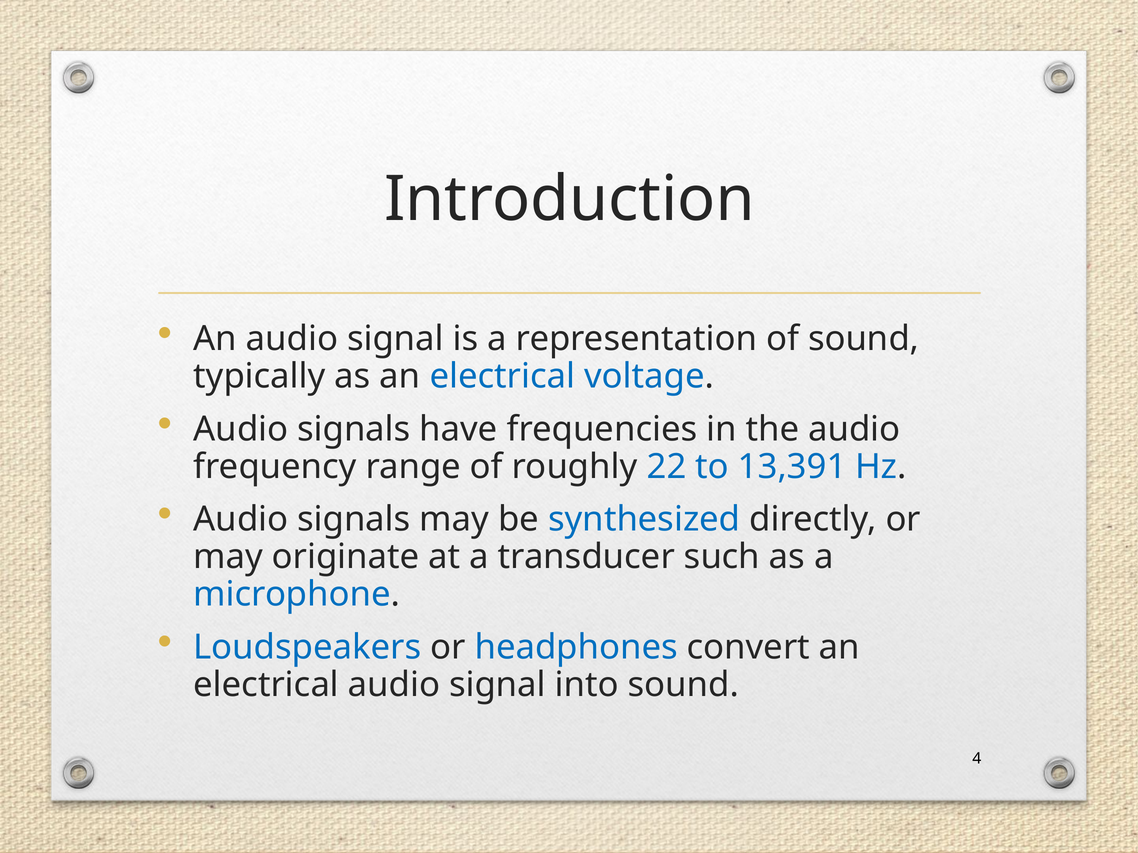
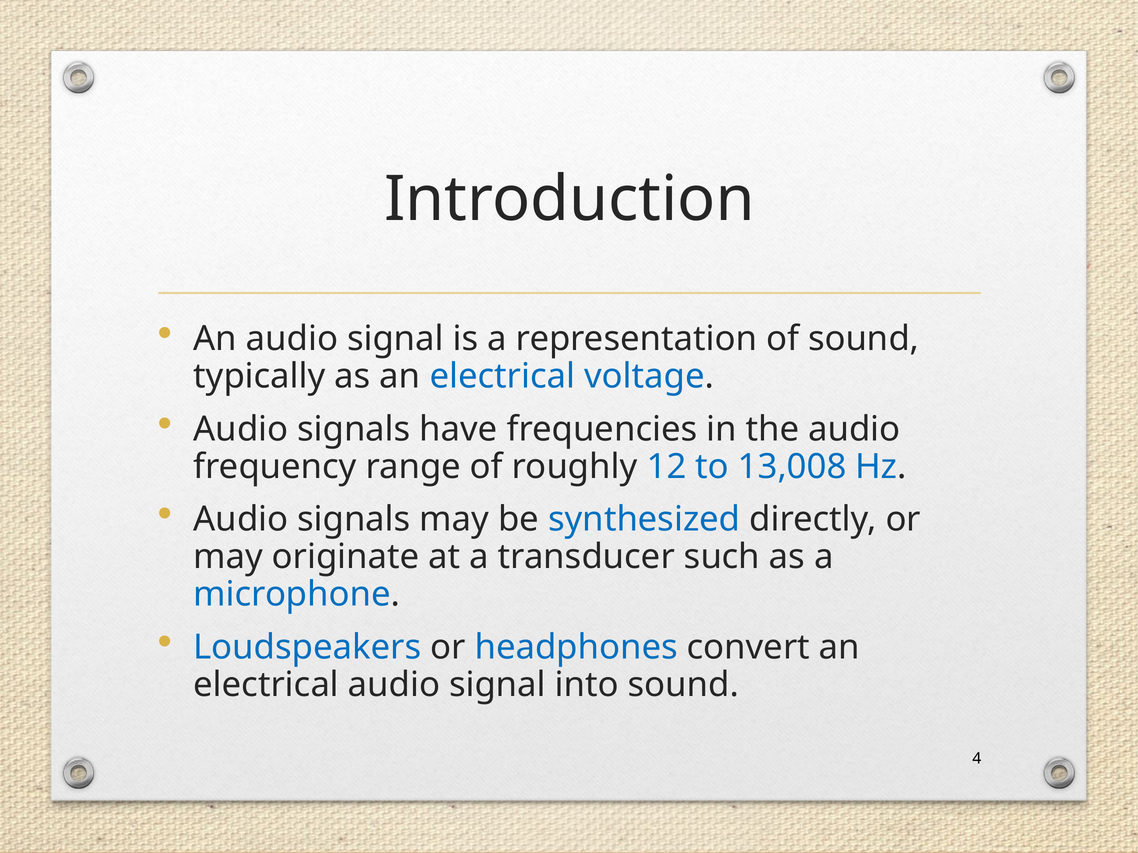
22: 22 -> 12
13,391: 13,391 -> 13,008
